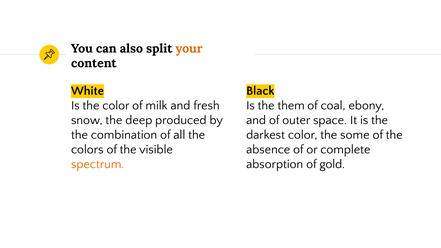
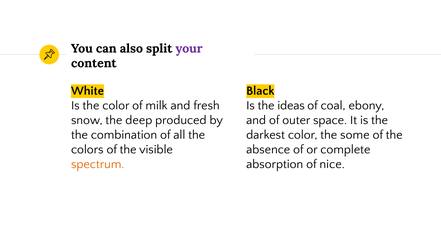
your colour: orange -> purple
them: them -> ideas
gold: gold -> nice
